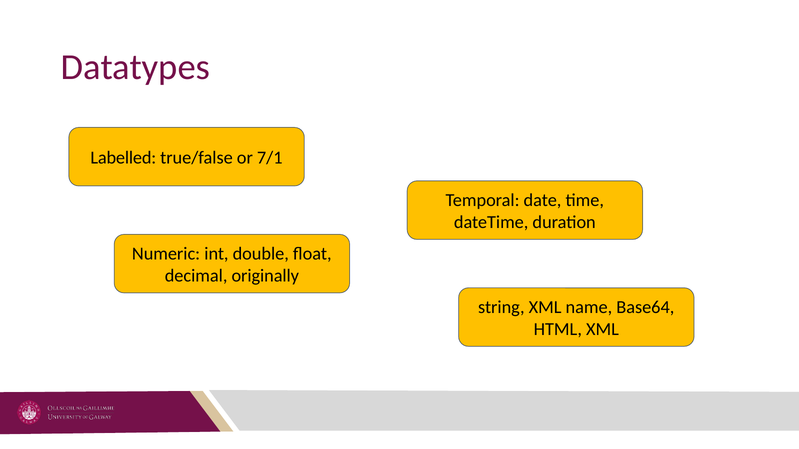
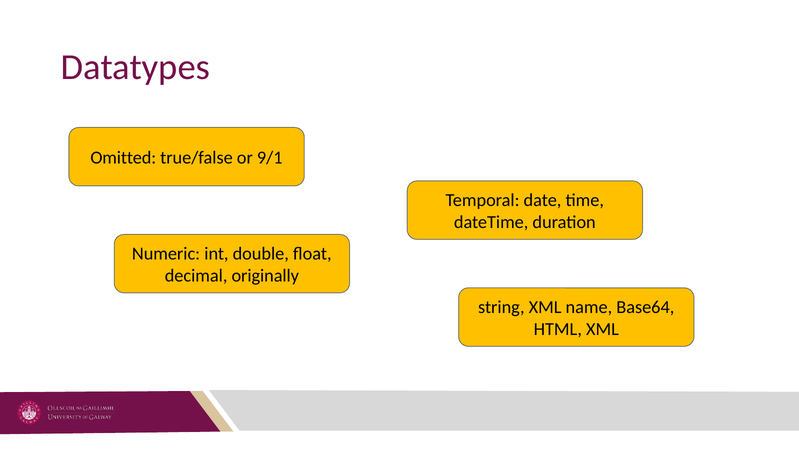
Labelled: Labelled -> Omitted
7/1: 7/1 -> 9/1
